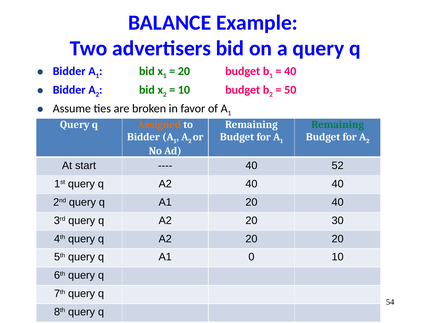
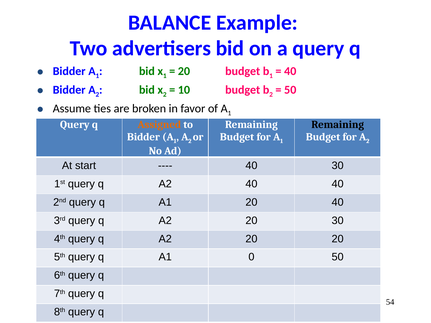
Remaining at (338, 125) colour: green -> black
40 52: 52 -> 30
0 10: 10 -> 50
